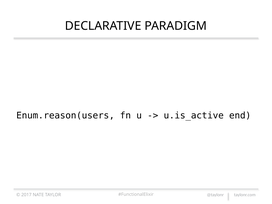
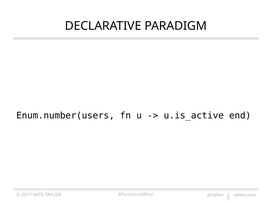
Enum.reason(users: Enum.reason(users -> Enum.number(users
